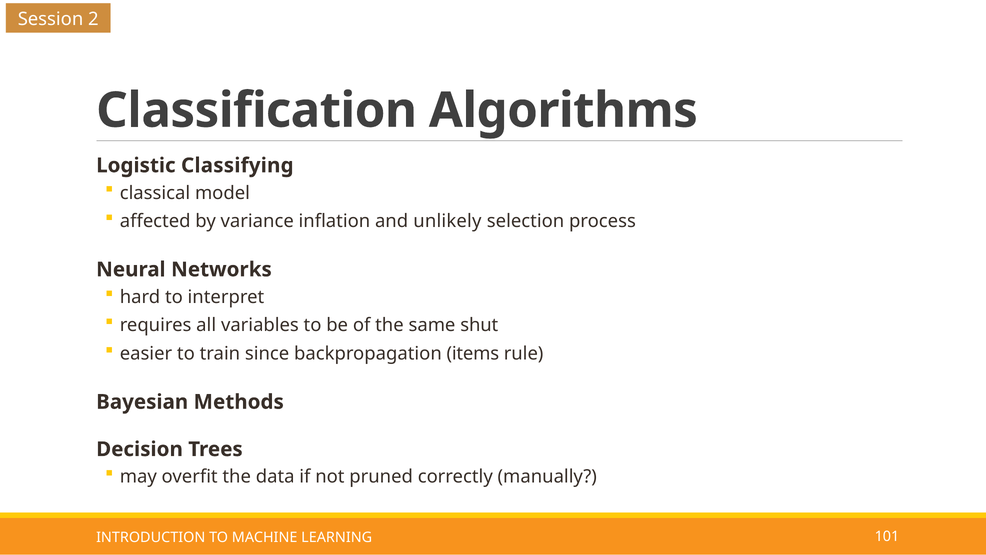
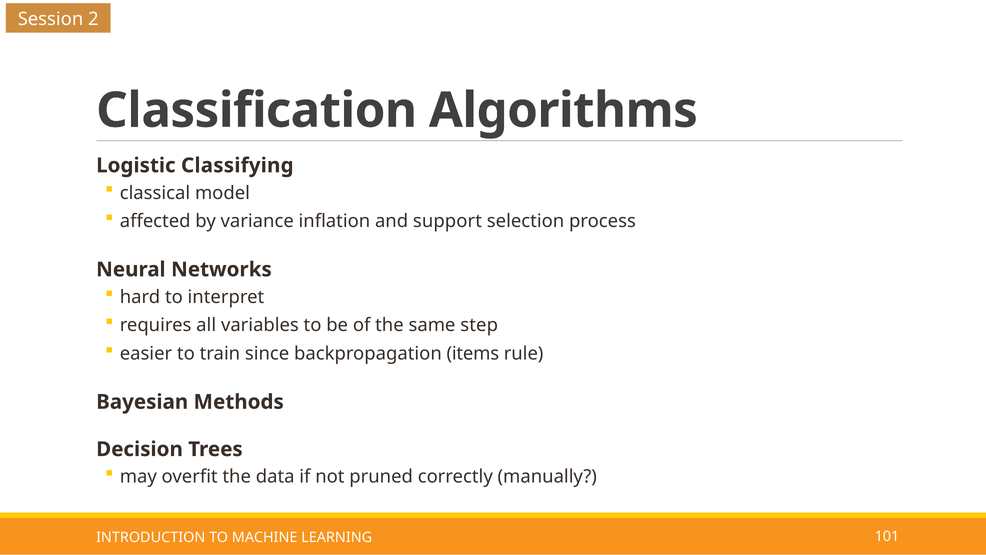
unlikely: unlikely -> support
shut: shut -> step
